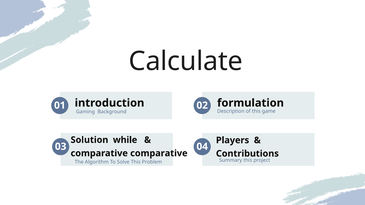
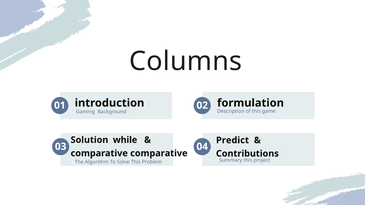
Calculate: Calculate -> Columns
Players: Players -> Predict
